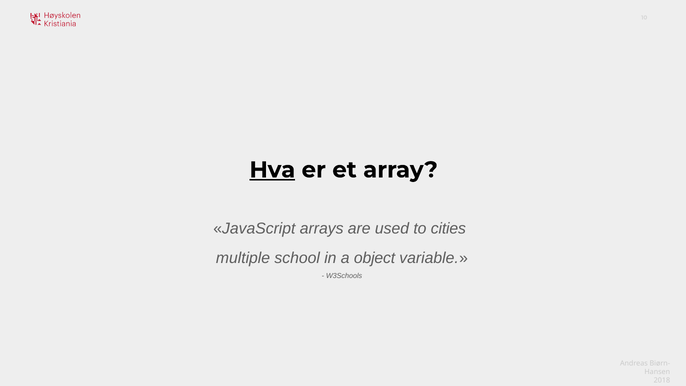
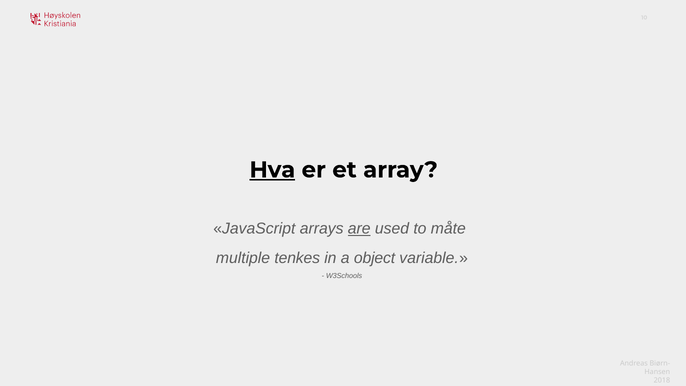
are underline: none -> present
cities: cities -> måte
school: school -> tenkes
